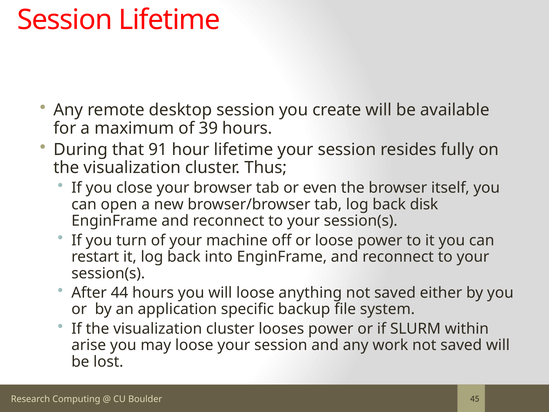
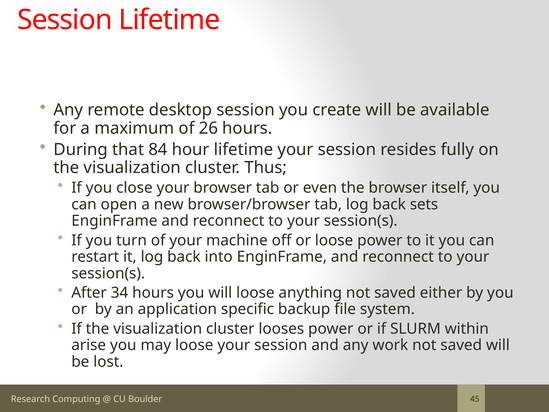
39: 39 -> 26
91: 91 -> 84
disk: disk -> sets
44: 44 -> 34
